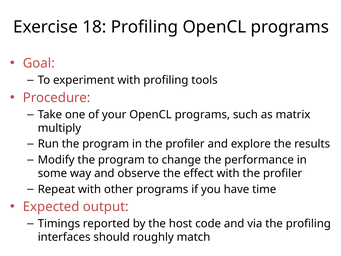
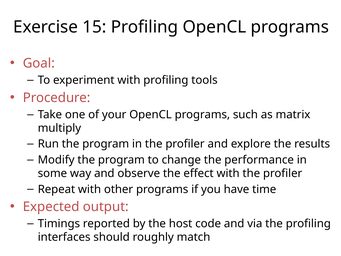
18: 18 -> 15
